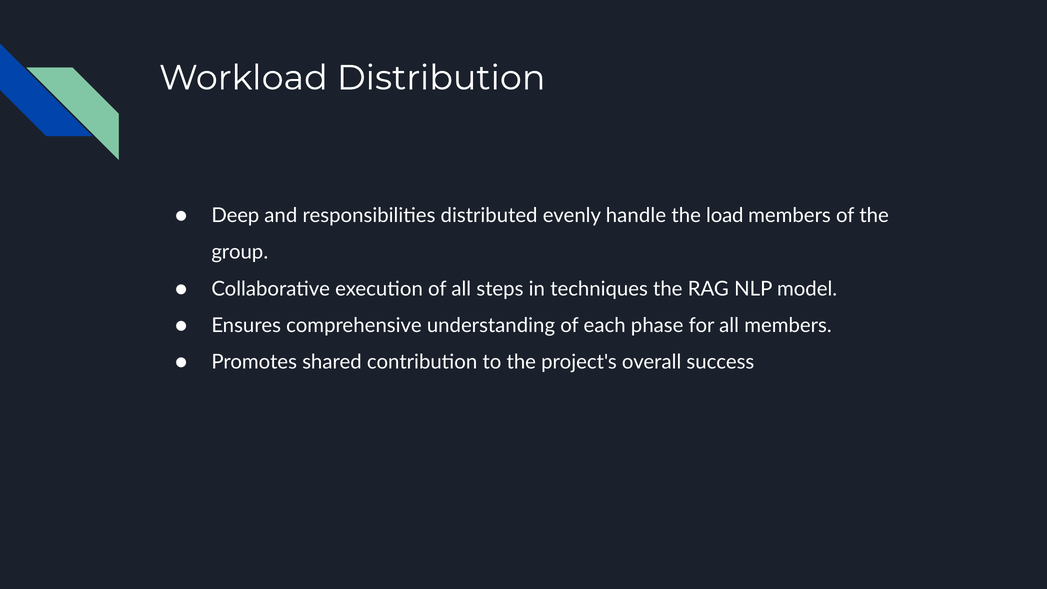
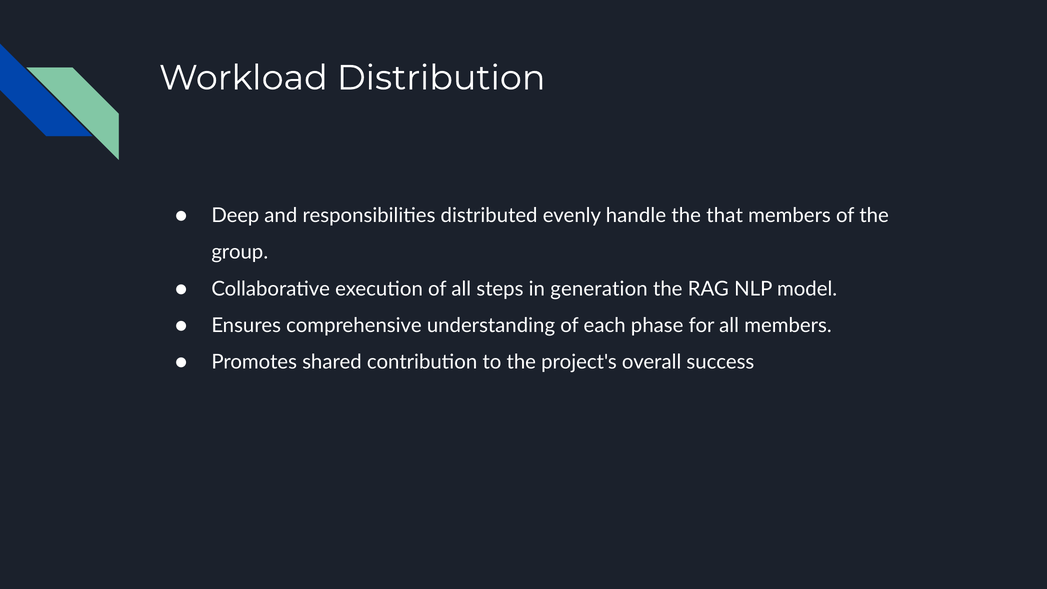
load: load -> that
techniques: techniques -> generation
